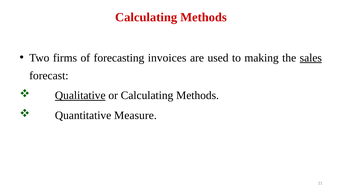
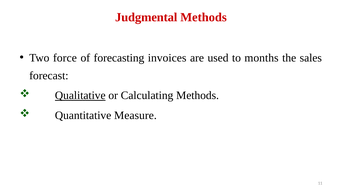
Calculating at (146, 17): Calculating -> Judgmental
firms: firms -> force
making: making -> months
sales underline: present -> none
